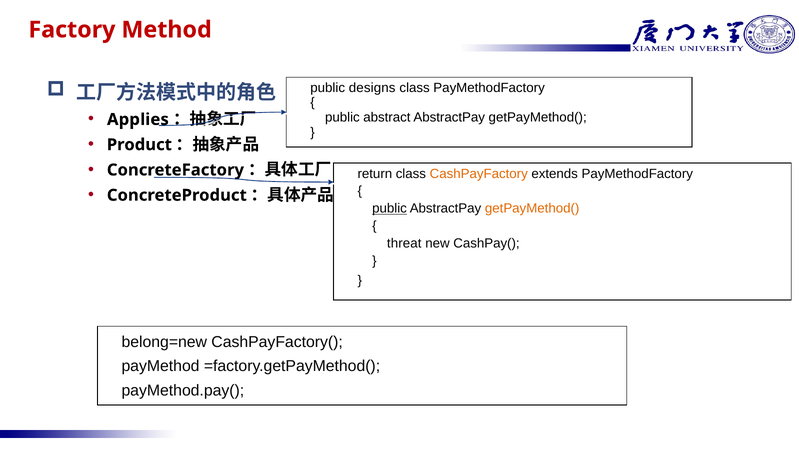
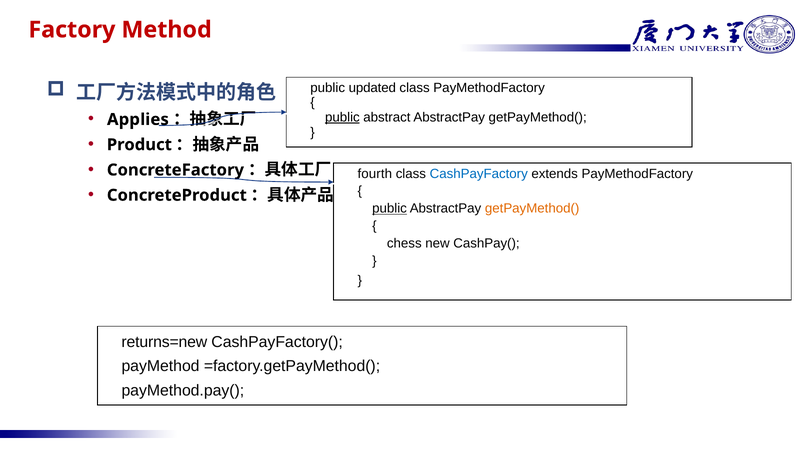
designs: designs -> updated
public at (342, 117) underline: none -> present
return: return -> fourth
CashPayFactory colour: orange -> blue
threat: threat -> chess
belong=new: belong=new -> returns=new
